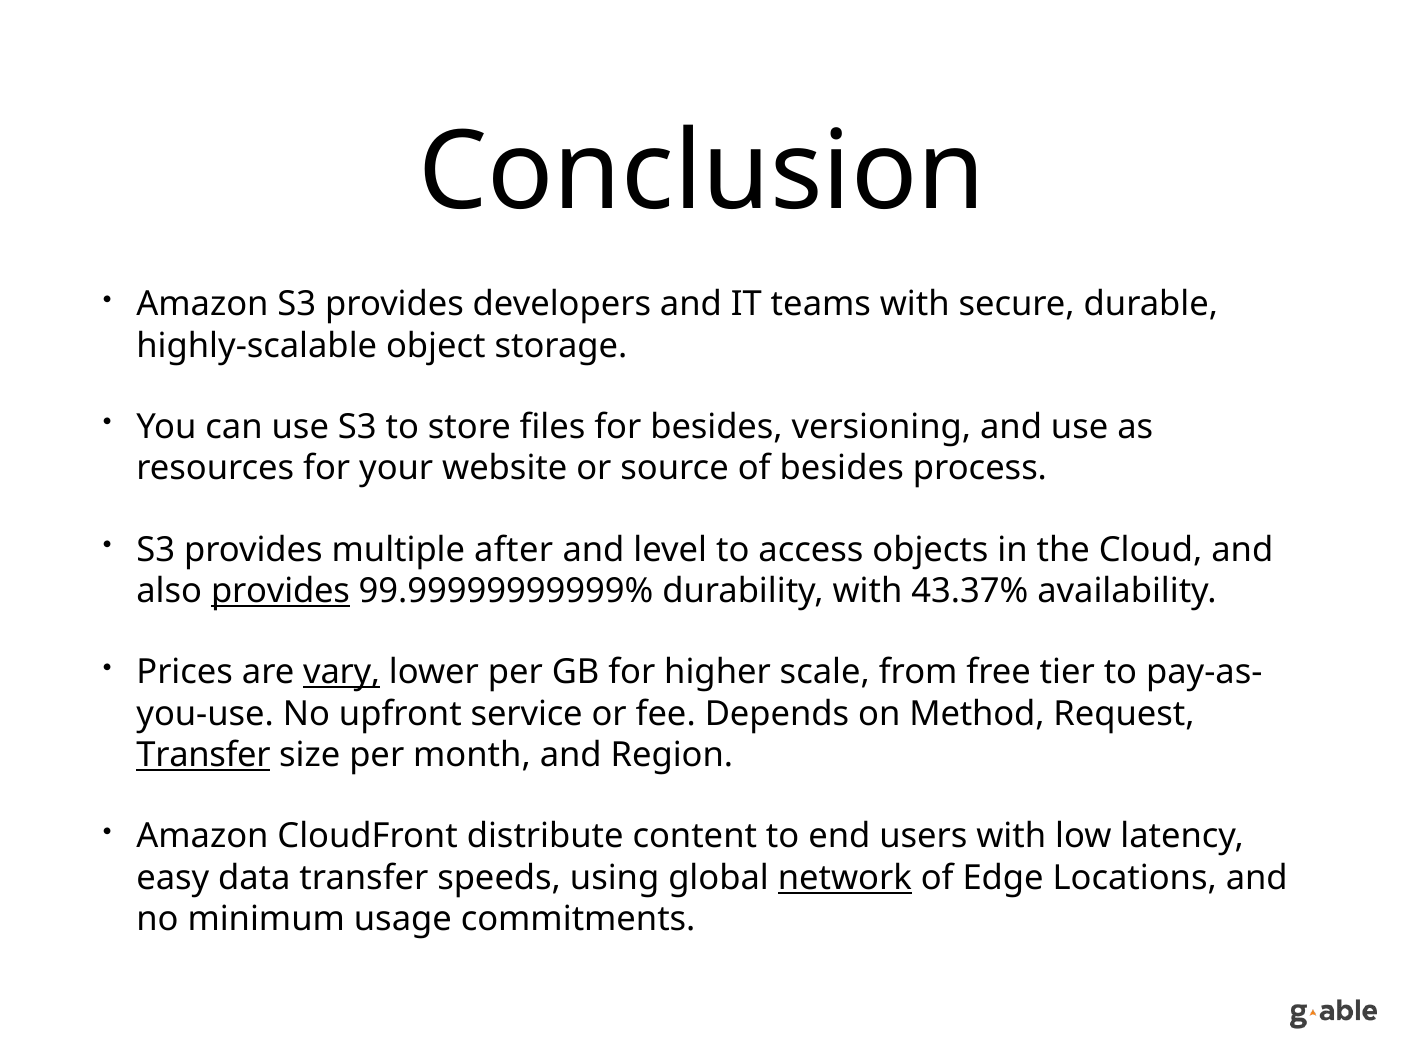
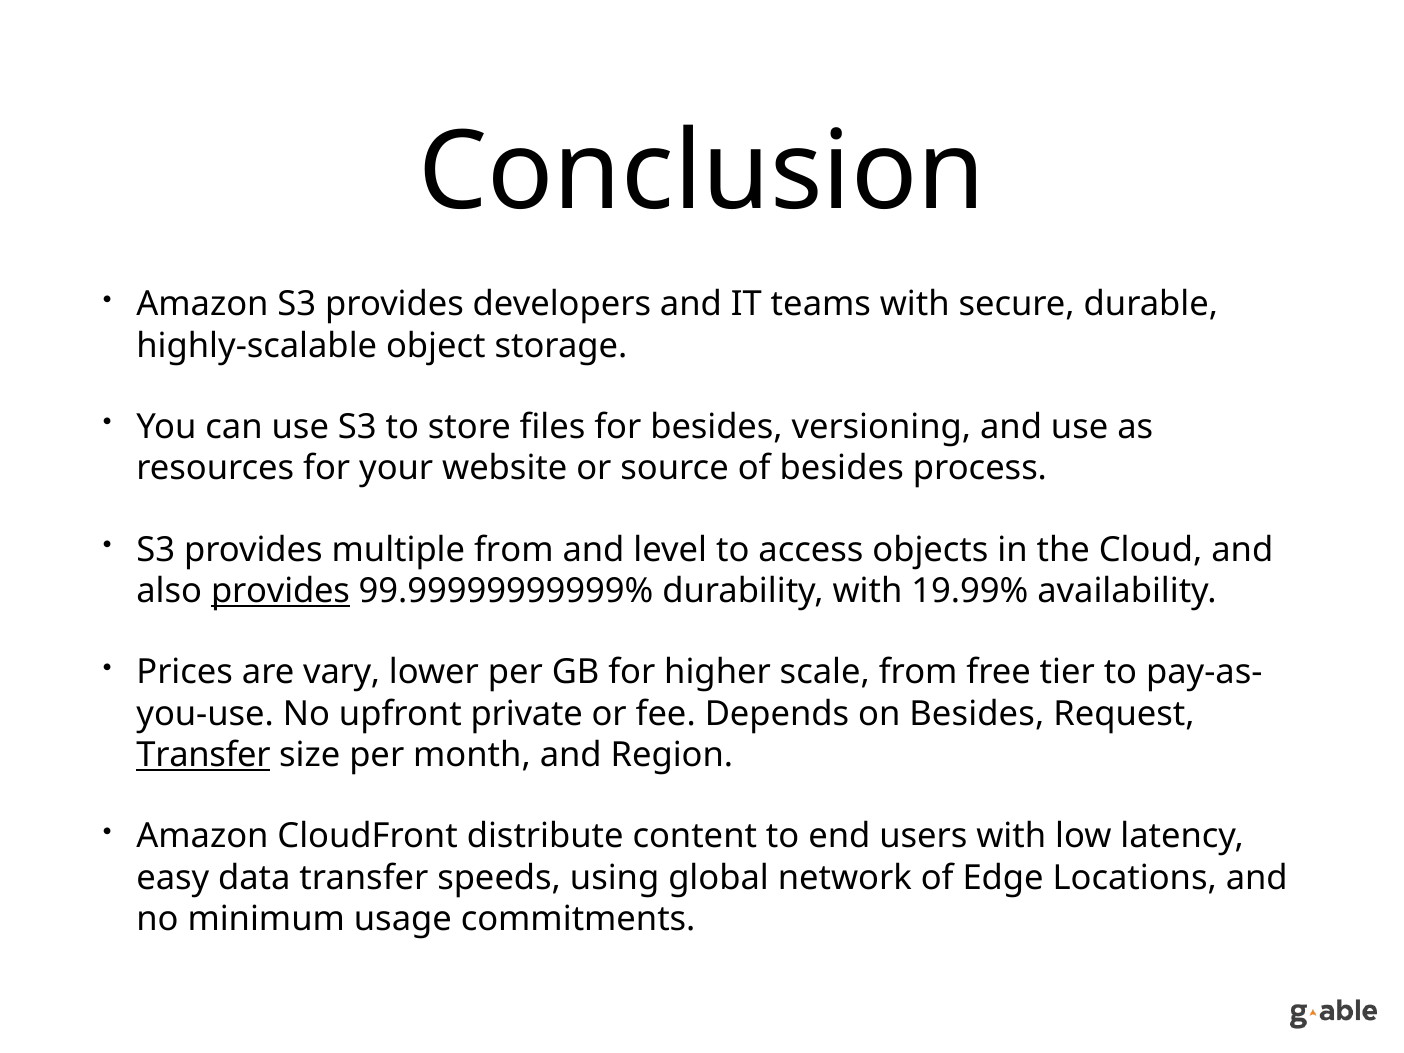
multiple after: after -> from
43.37%: 43.37% -> 19.99%
vary underline: present -> none
service: service -> private
on Method: Method -> Besides
network underline: present -> none
